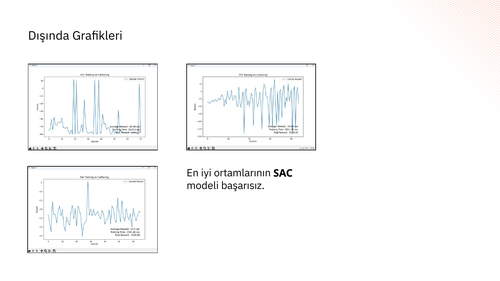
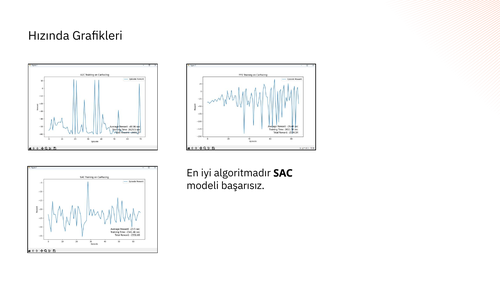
Dışında: Dışında -> Hızında
ortamlarının: ortamlarının -> algoritmadır
